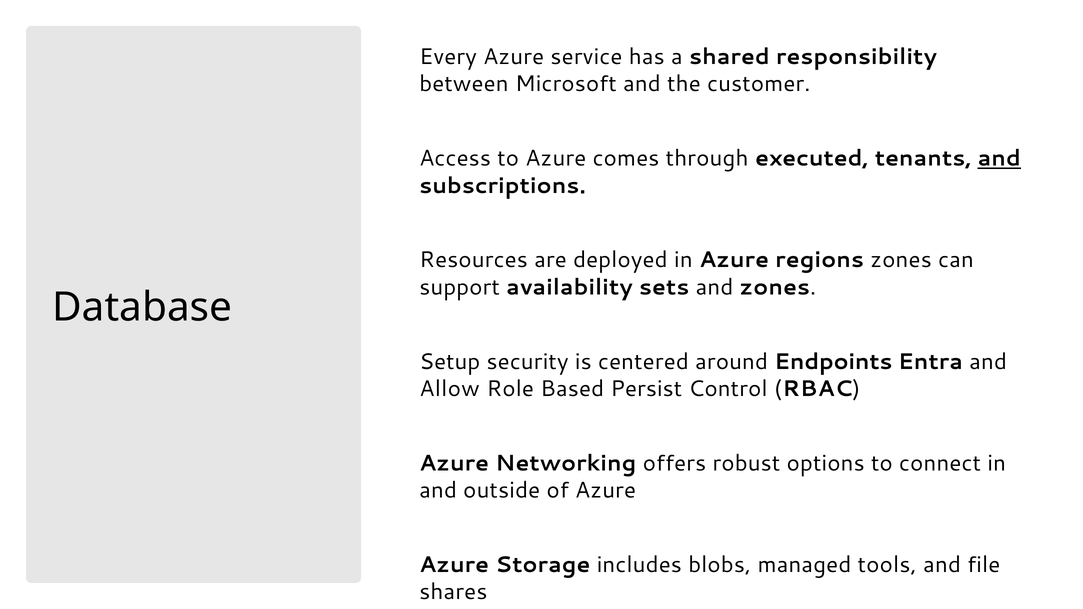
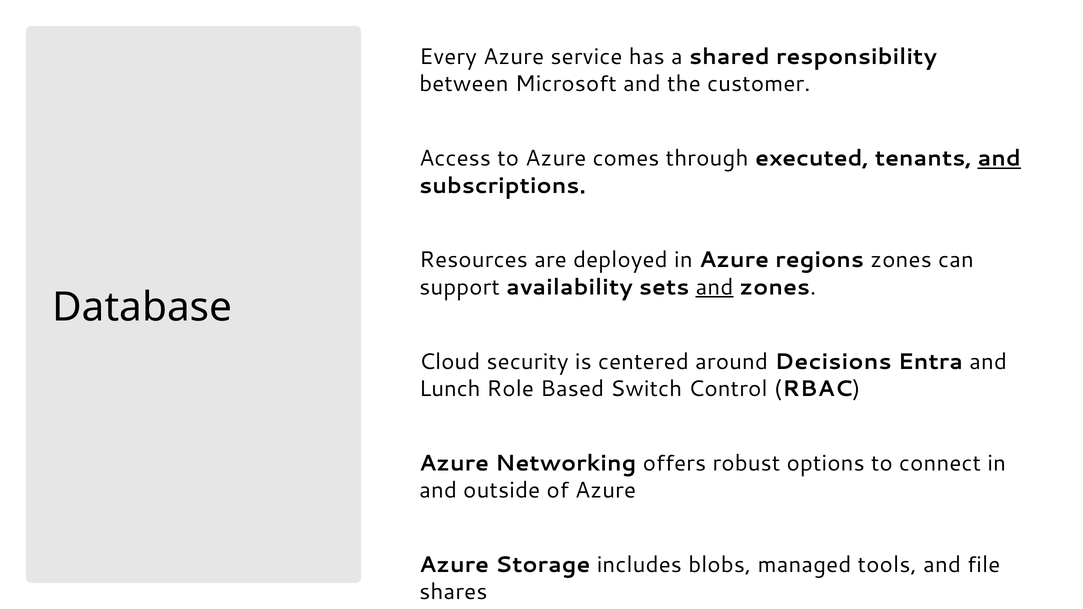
and at (715, 287) underline: none -> present
Setup: Setup -> Cloud
Endpoints: Endpoints -> Decisions
Allow: Allow -> Lunch
Persist: Persist -> Switch
